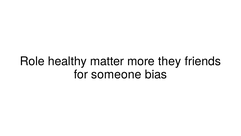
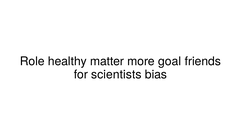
they: they -> goal
someone: someone -> scientists
